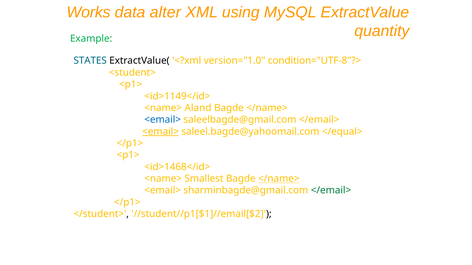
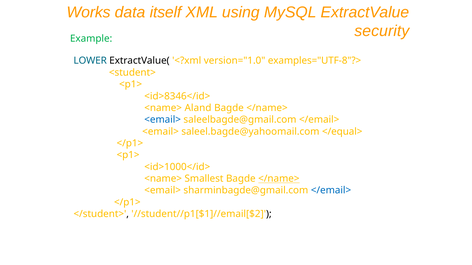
alter: alter -> itself
quantity: quantity -> security
STATES: STATES -> LOWER
condition="UTF-8"?>: condition="UTF-8"?> -> examples="UTF-8"?>
<id>1149</id>: <id>1149</id> -> <id>8346</id>
<email> at (161, 132) underline: present -> none
<id>1468</id>: <id>1468</id> -> <id>1000</id>
</email> at (331, 191) colour: green -> blue
